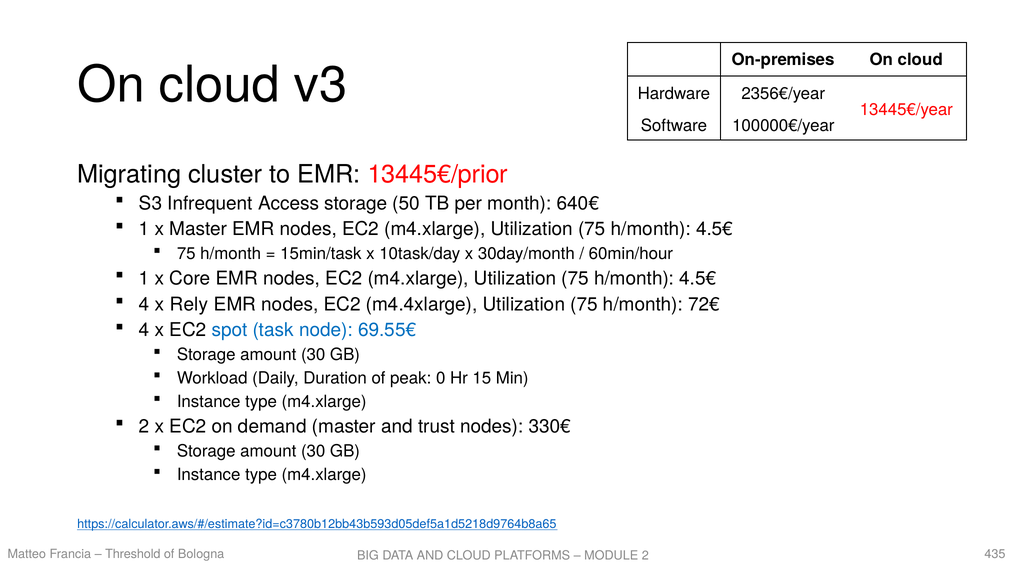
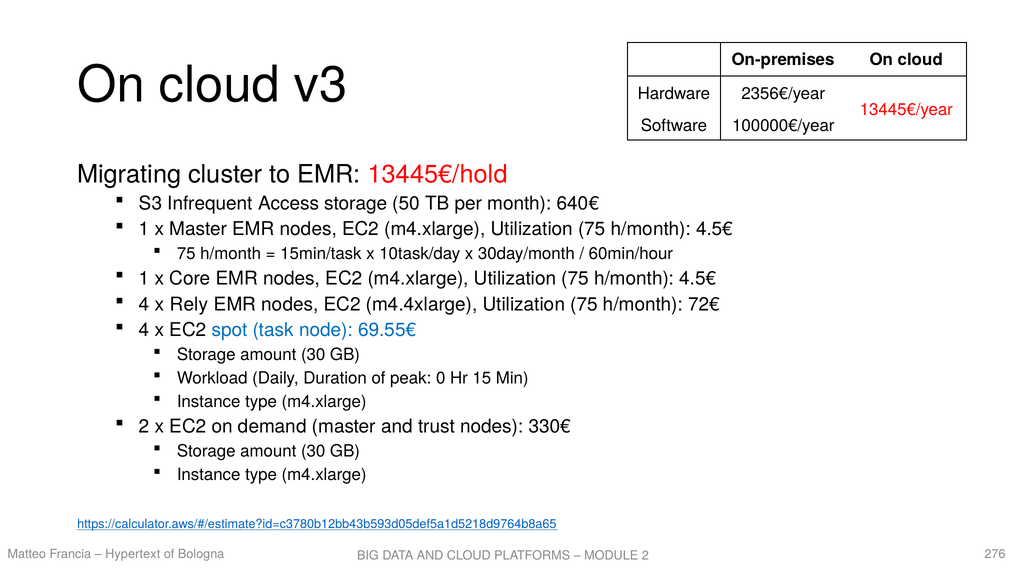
13445€/prior: 13445€/prior -> 13445€/hold
Threshold: Threshold -> Hypertext
435: 435 -> 276
